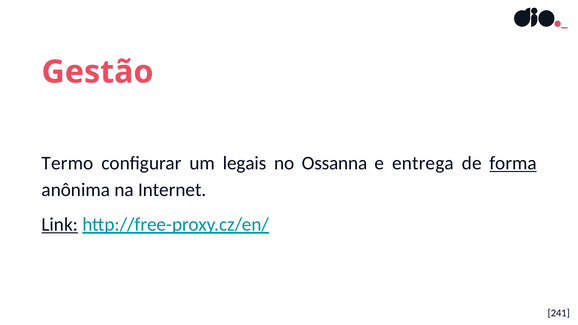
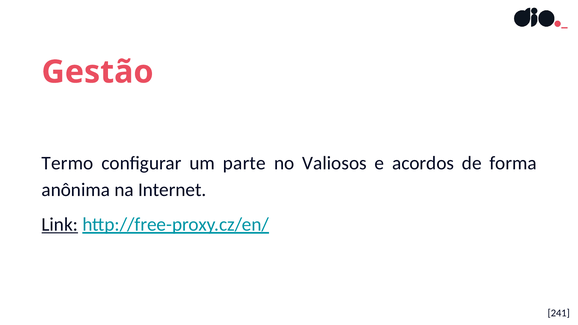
legais: legais -> parte
Ossanna: Ossanna -> Valiosos
entrega: entrega -> acordos
forma underline: present -> none
